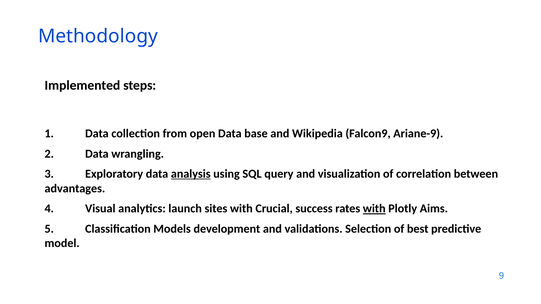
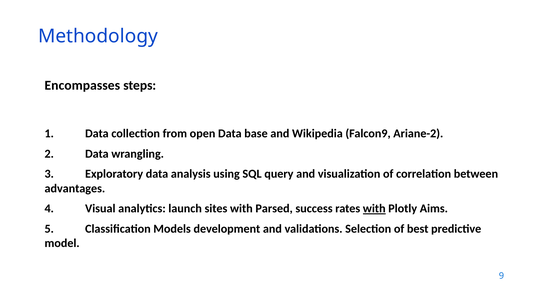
Implemented: Implemented -> Encompasses
Ariane-9: Ariane-9 -> Ariane-2
analysis underline: present -> none
Crucial: Crucial -> Parsed
